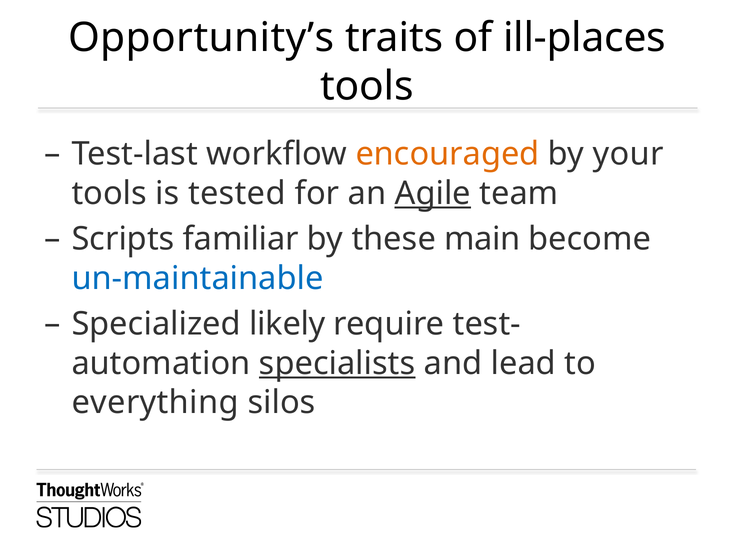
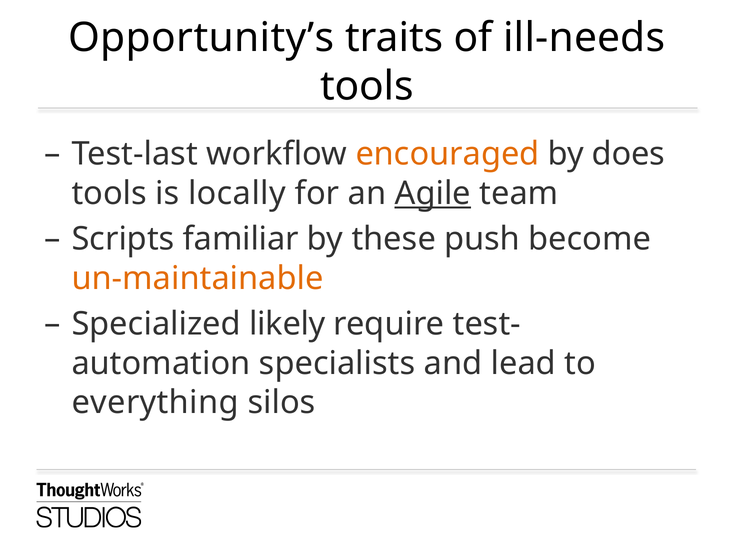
ill-places: ill-places -> ill-needs
your: your -> does
tested: tested -> locally
main: main -> push
un-maintainable colour: blue -> orange
specialists underline: present -> none
